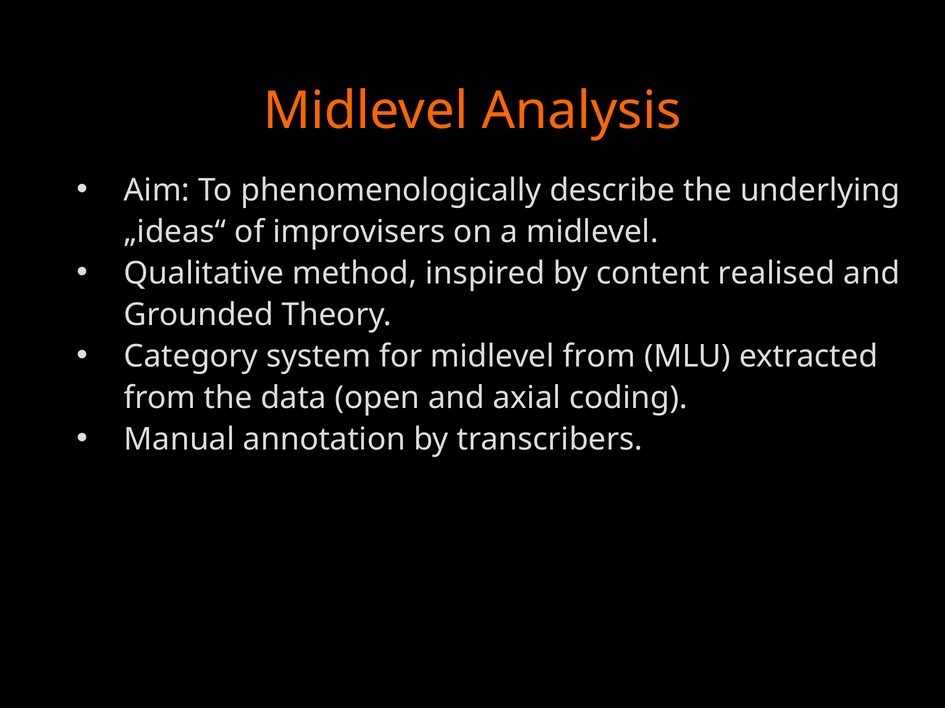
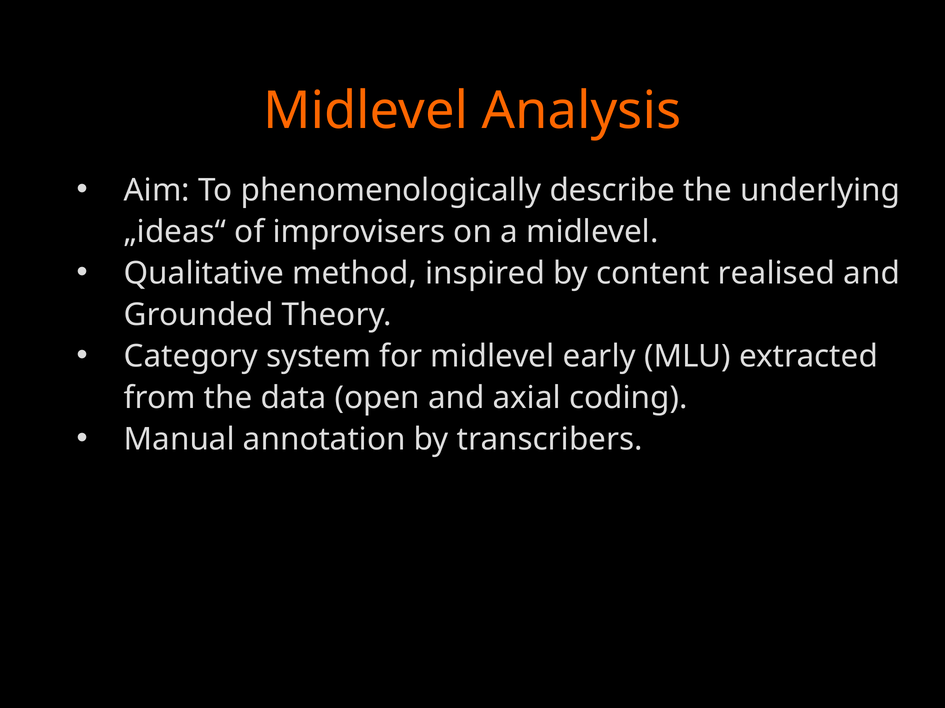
midlevel from: from -> early
